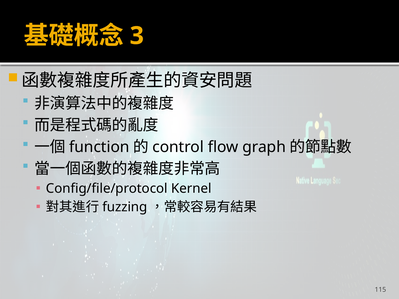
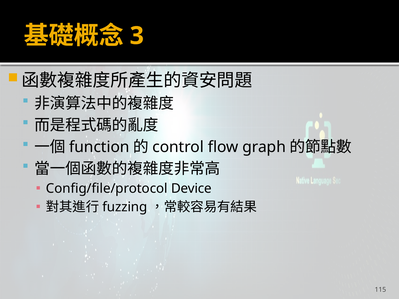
Kernel: Kernel -> Device
